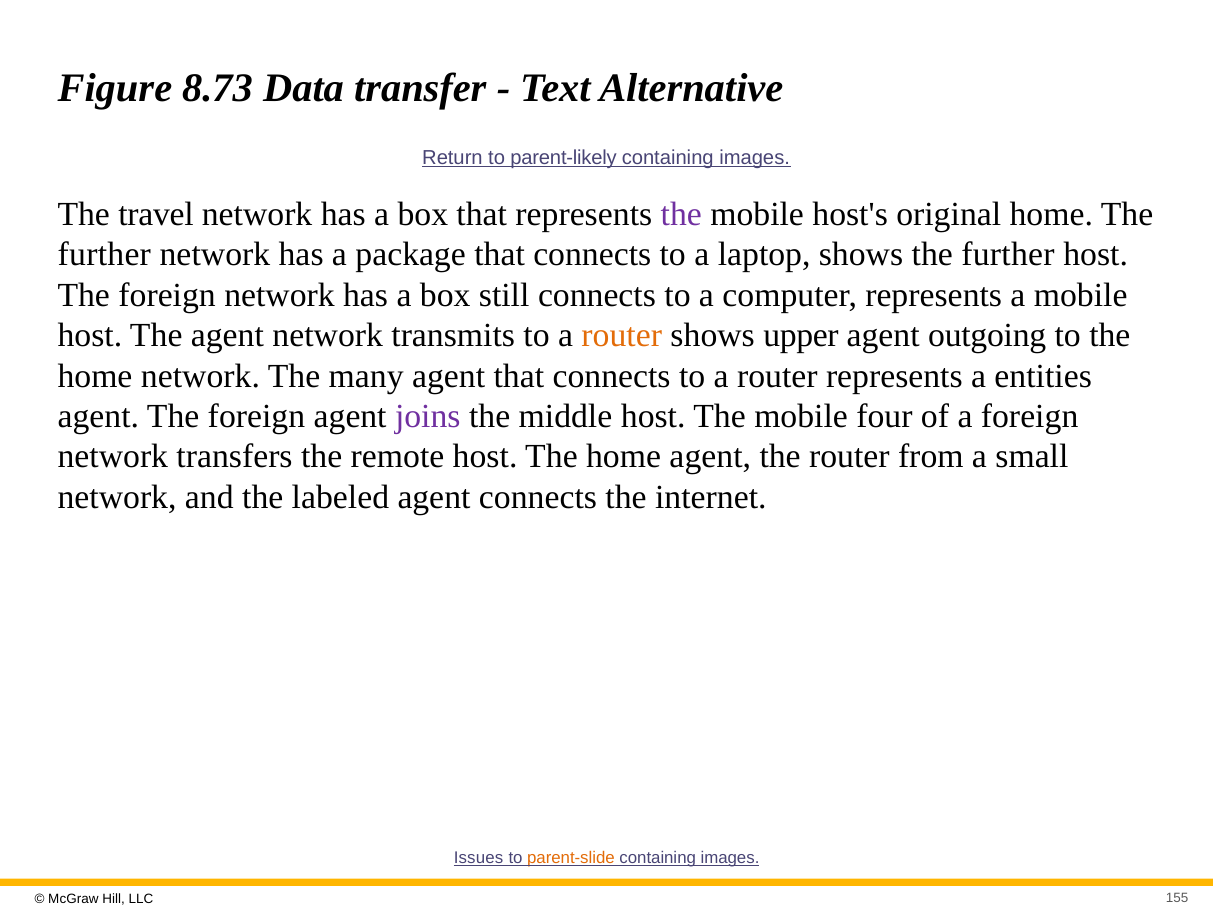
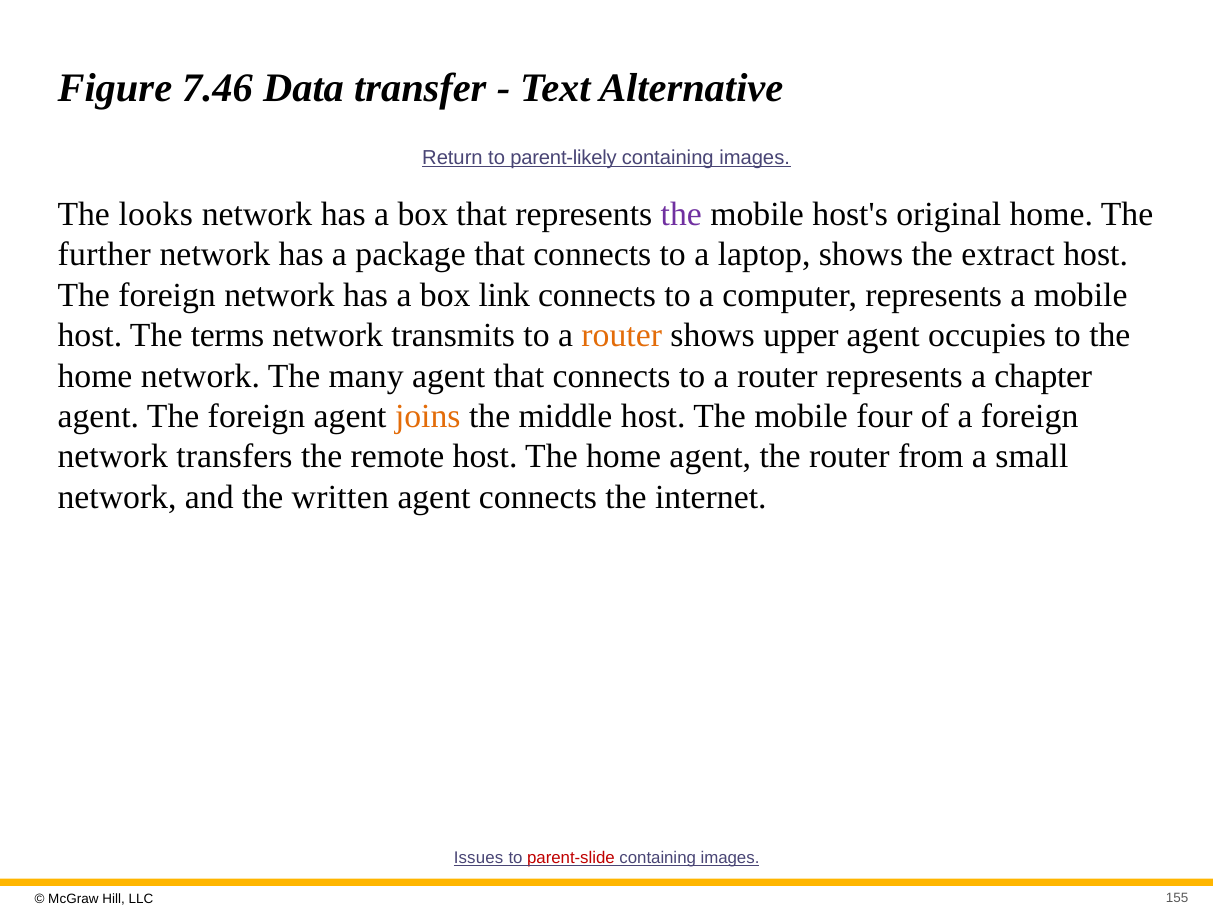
8.73: 8.73 -> 7.46
travel: travel -> looks
shows the further: further -> extract
still: still -> link
The agent: agent -> terms
outgoing: outgoing -> occupies
entities: entities -> chapter
joins colour: purple -> orange
labeled: labeled -> written
parent-slide colour: orange -> red
